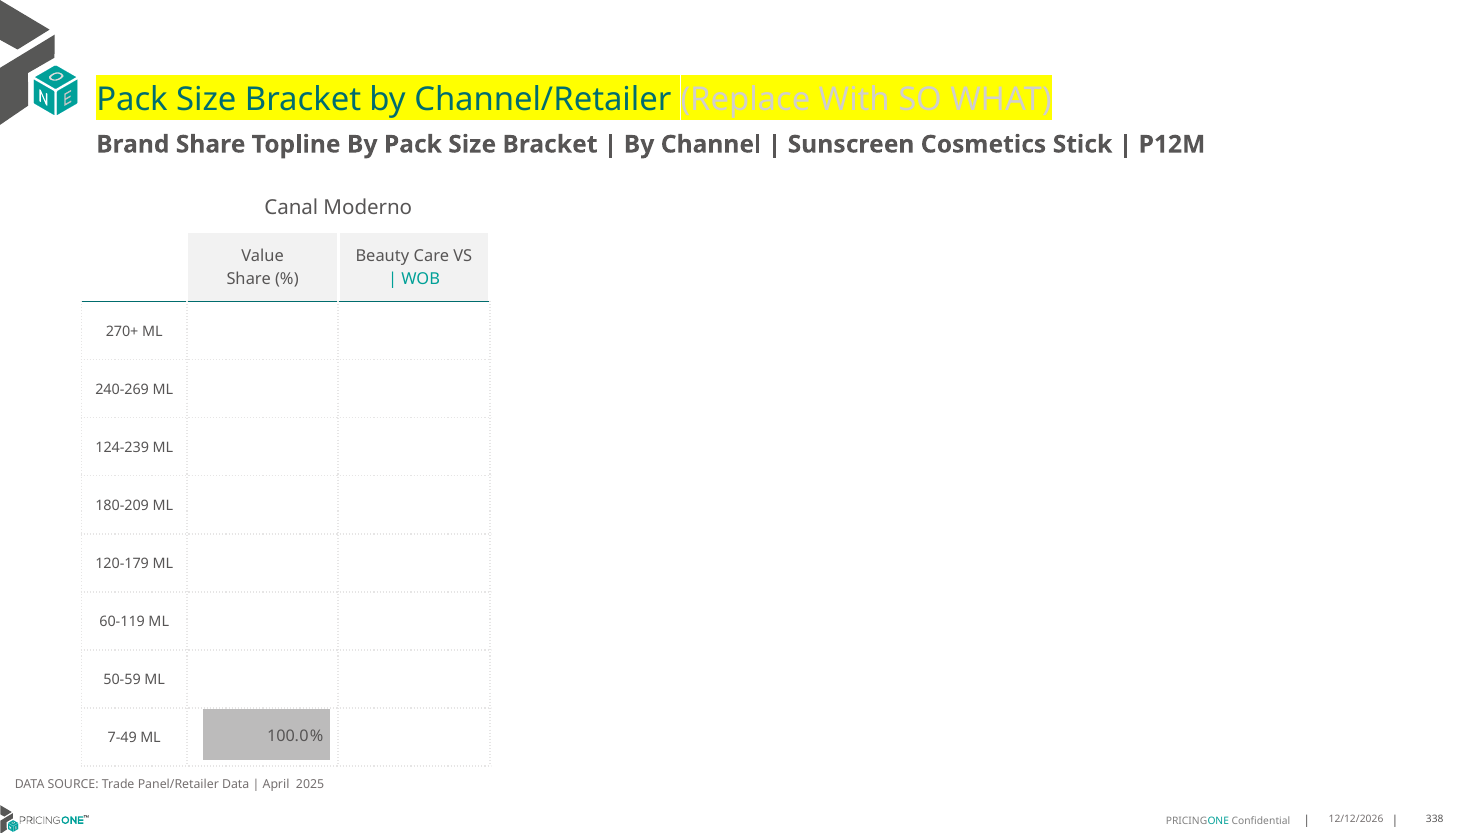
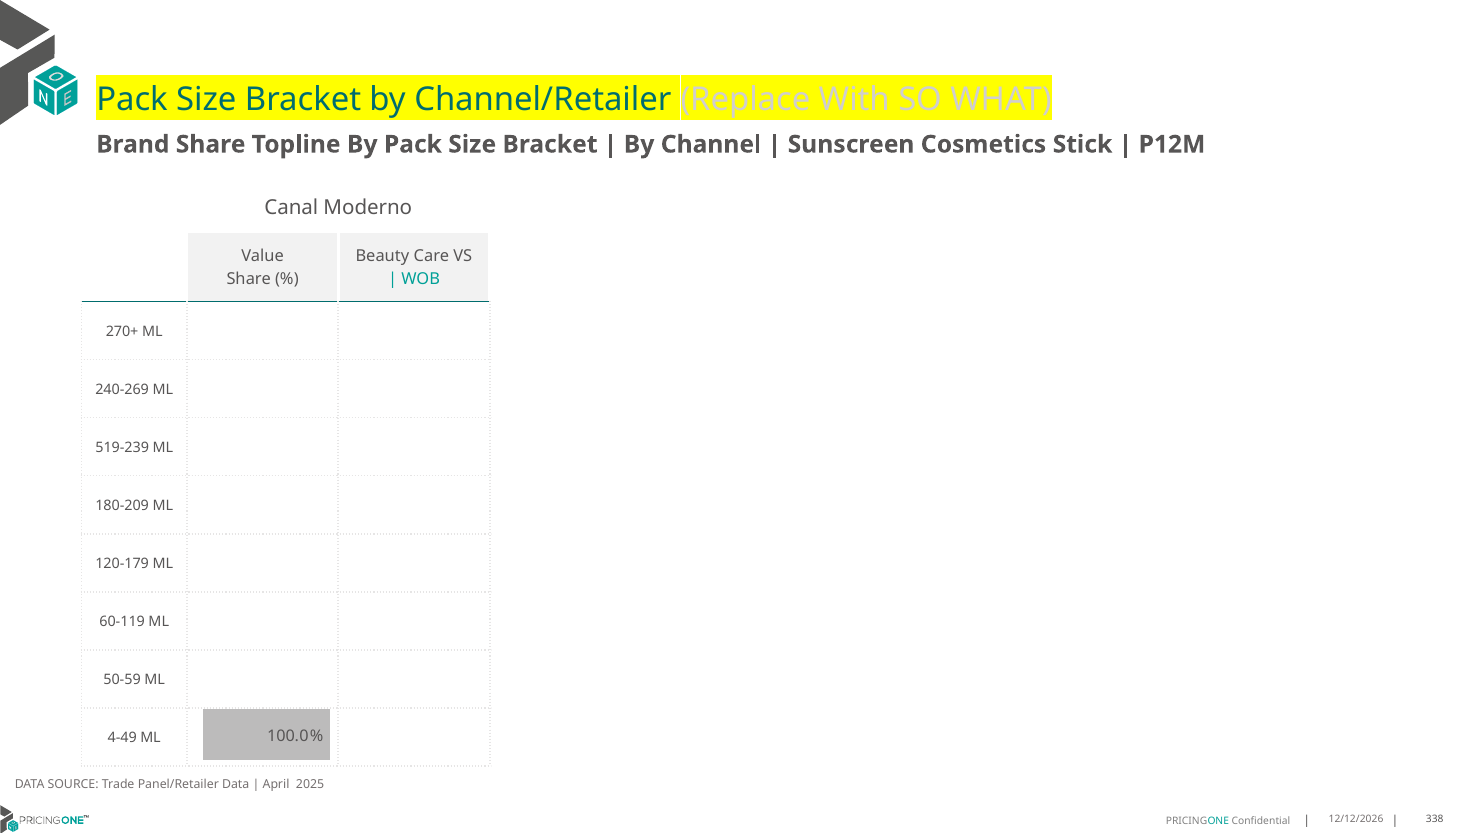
124-239: 124-239 -> 519-239
7-49: 7-49 -> 4-49
